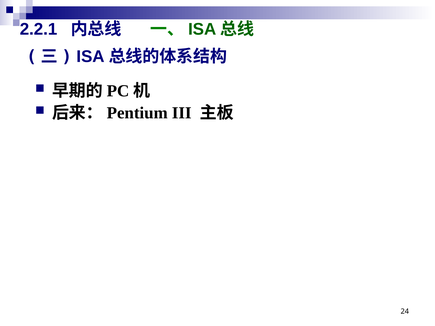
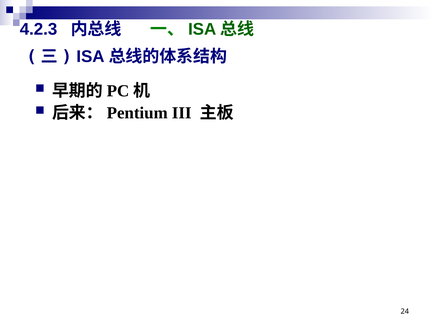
2.2.1: 2.2.1 -> 4.2.3
